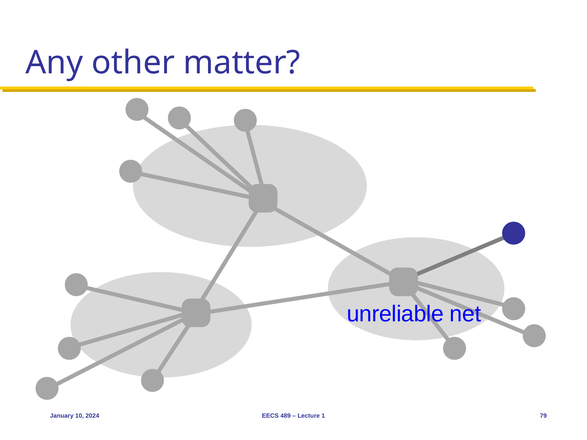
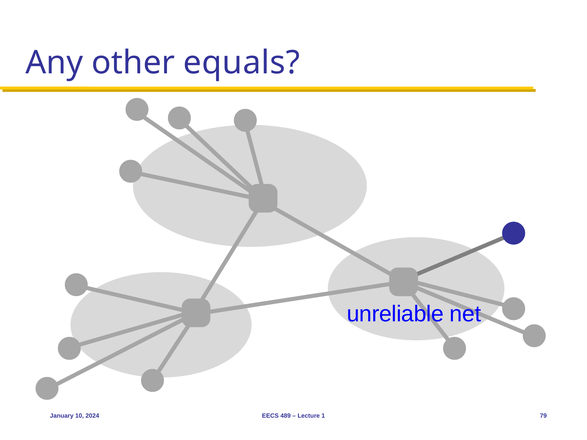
matter: matter -> equals
